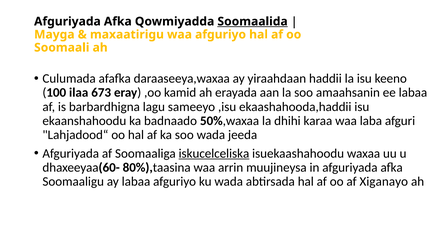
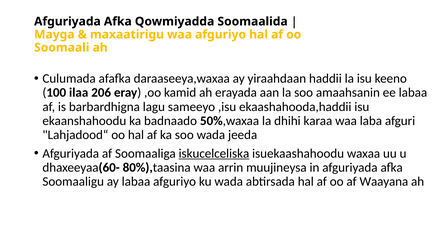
Soomaalida underline: present -> none
673: 673 -> 206
Xiganayo: Xiganayo -> Waayana
